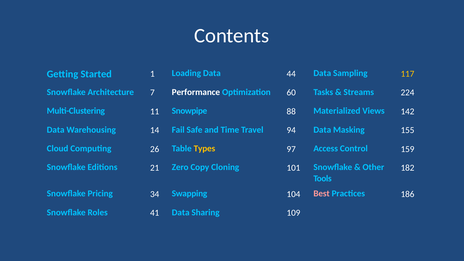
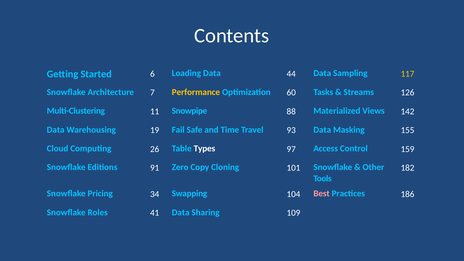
1: 1 -> 6
Performance colour: white -> yellow
224: 224 -> 126
14: 14 -> 19
94: 94 -> 93
Types colour: yellow -> white
21: 21 -> 91
